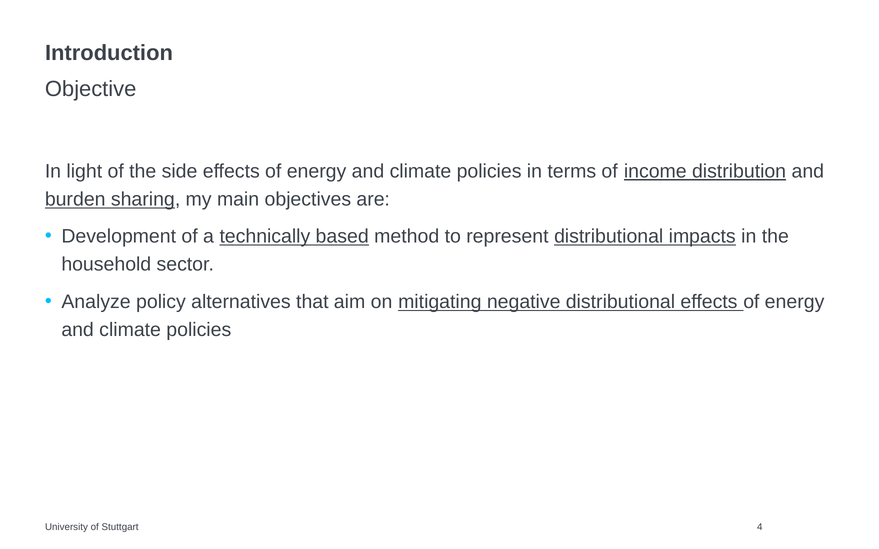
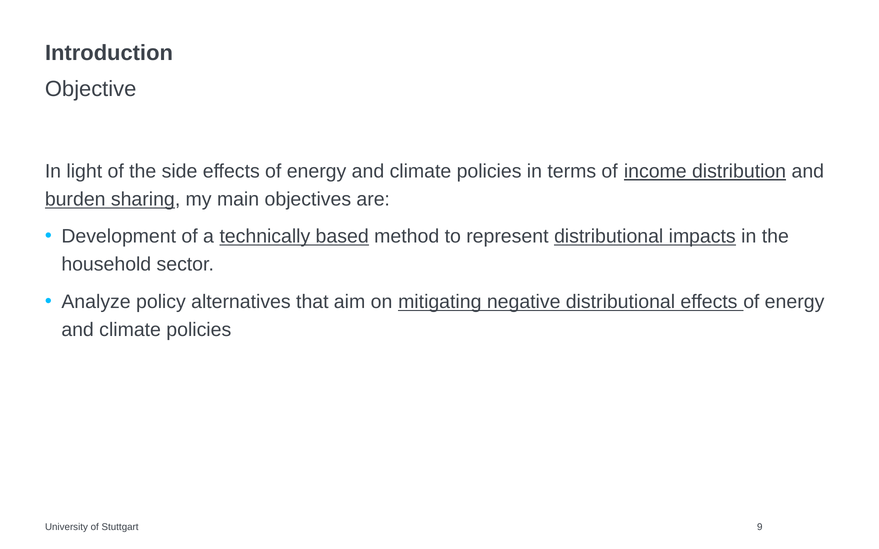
4: 4 -> 9
